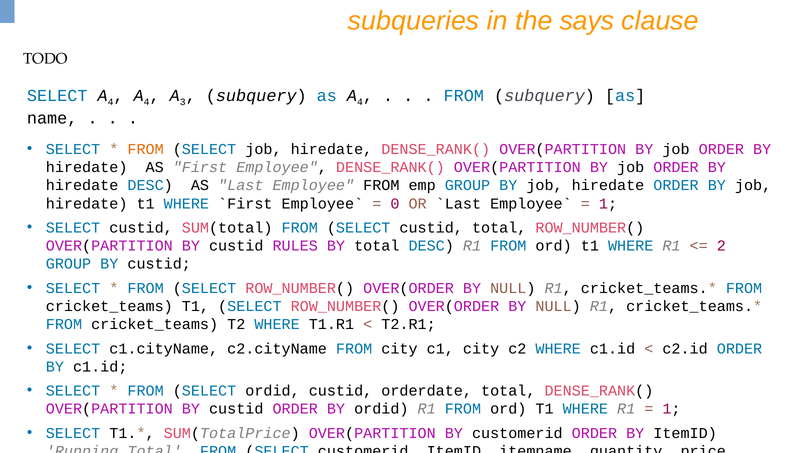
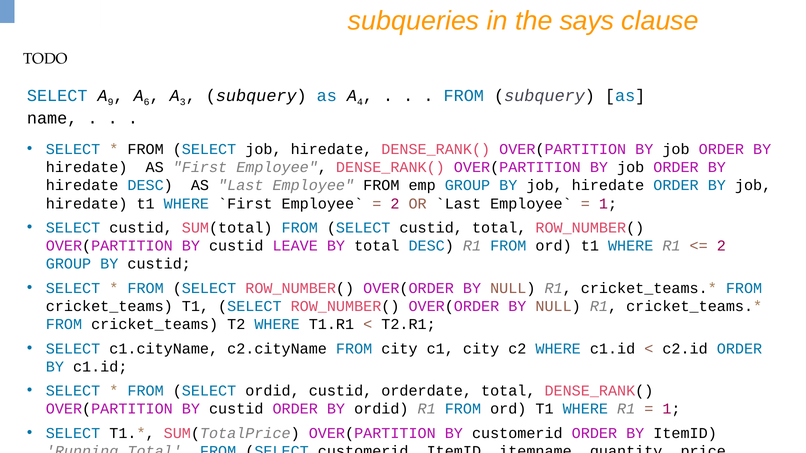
4 at (111, 102): 4 -> 9
4 at (147, 102): 4 -> 6
FROM at (146, 149) colour: orange -> black
0 at (395, 204): 0 -> 2
RULES: RULES -> LEAVE
